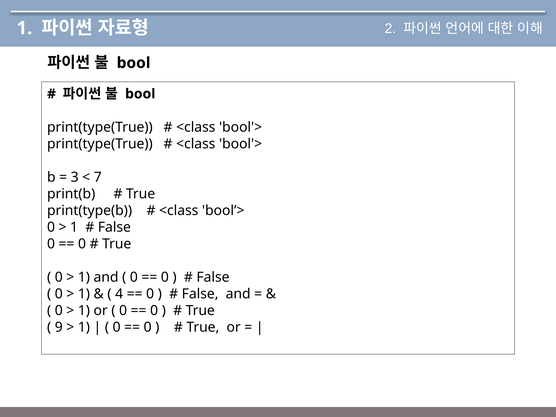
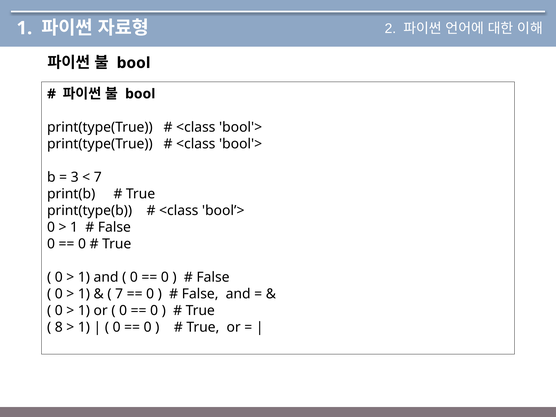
4 at (119, 294): 4 -> 7
9: 9 -> 8
